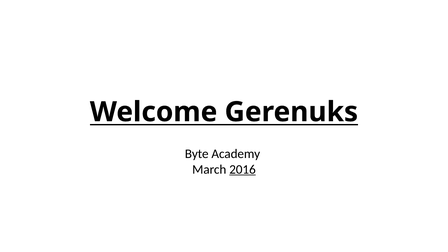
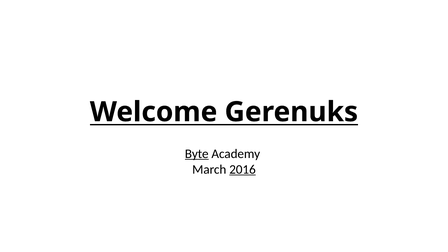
Byte underline: none -> present
